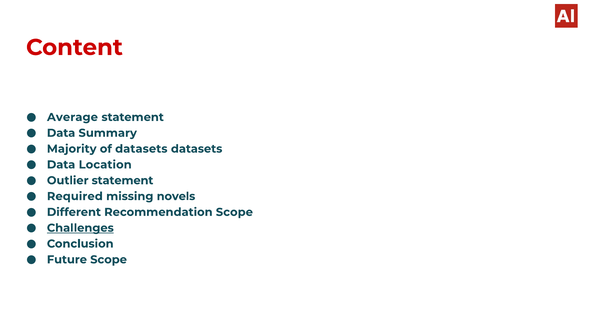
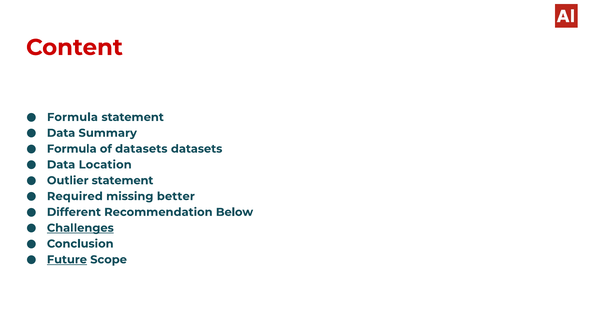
Average at (72, 117): Average -> Formula
Majority at (72, 149): Majority -> Formula
novels: novels -> better
Recommendation Scope: Scope -> Below
Future underline: none -> present
